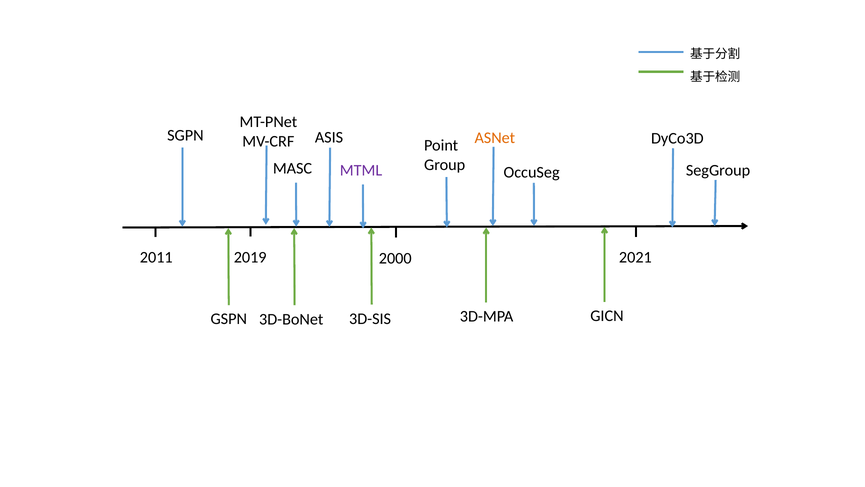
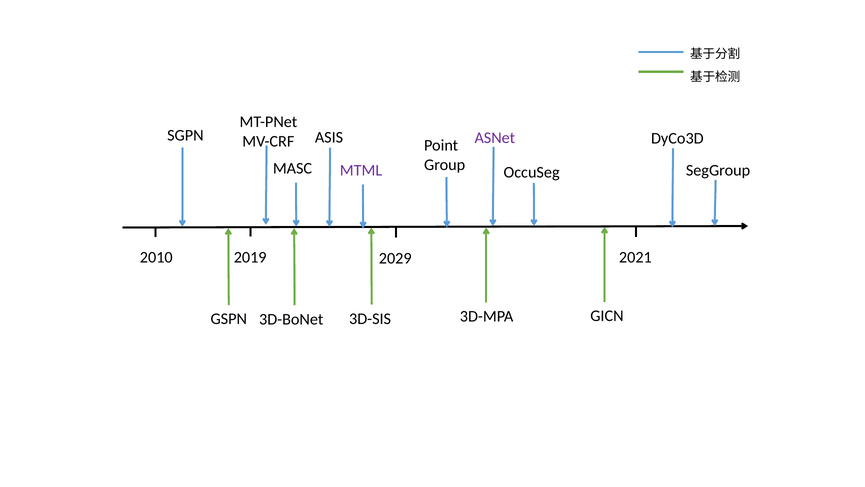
ASNet colour: orange -> purple
2011: 2011 -> 2010
2000: 2000 -> 2029
